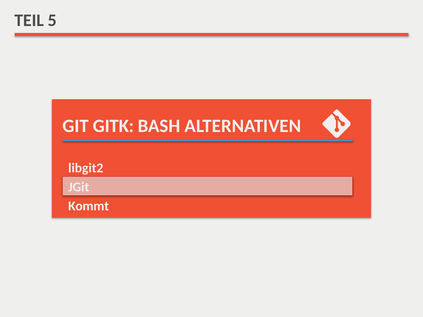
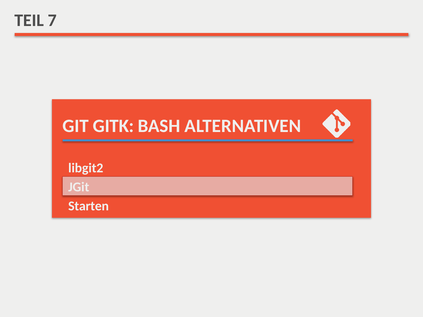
5: 5 -> 7
Kommt: Kommt -> Starten
